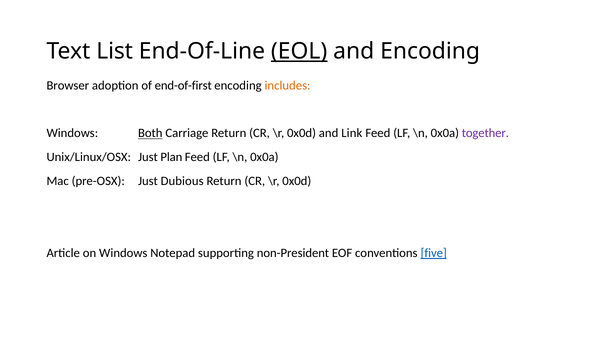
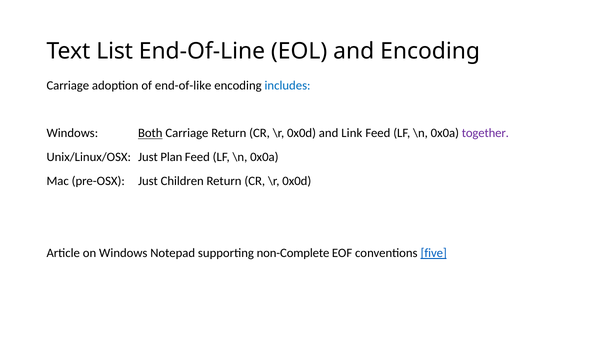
EOL underline: present -> none
Browser at (68, 85): Browser -> Carriage
end-of-first: end-of-first -> end-of-like
includes colour: orange -> blue
Dubious: Dubious -> Children
non-President: non-President -> non-Complete
